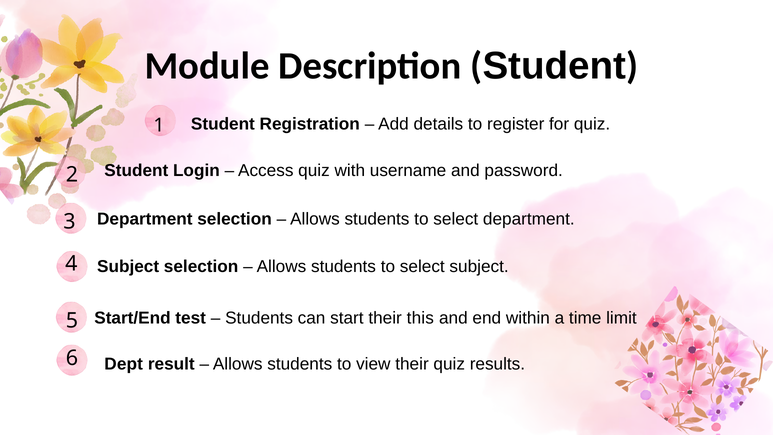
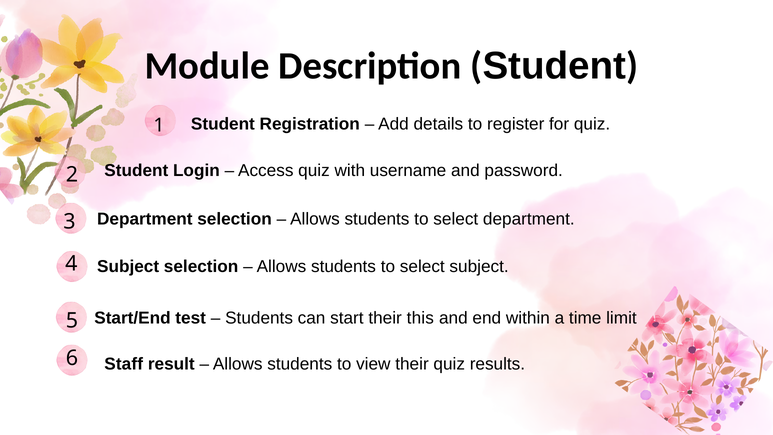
Dept: Dept -> Staff
